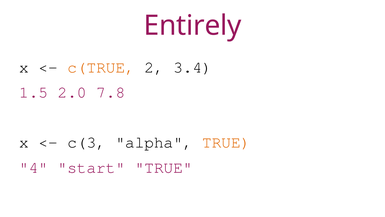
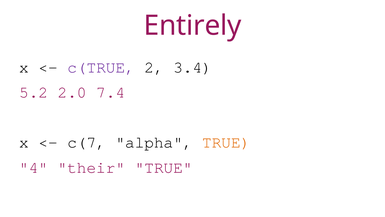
c(TRUE colour: orange -> purple
1.5: 1.5 -> 5.2
7.8: 7.8 -> 7.4
c(3: c(3 -> c(7
start: start -> their
